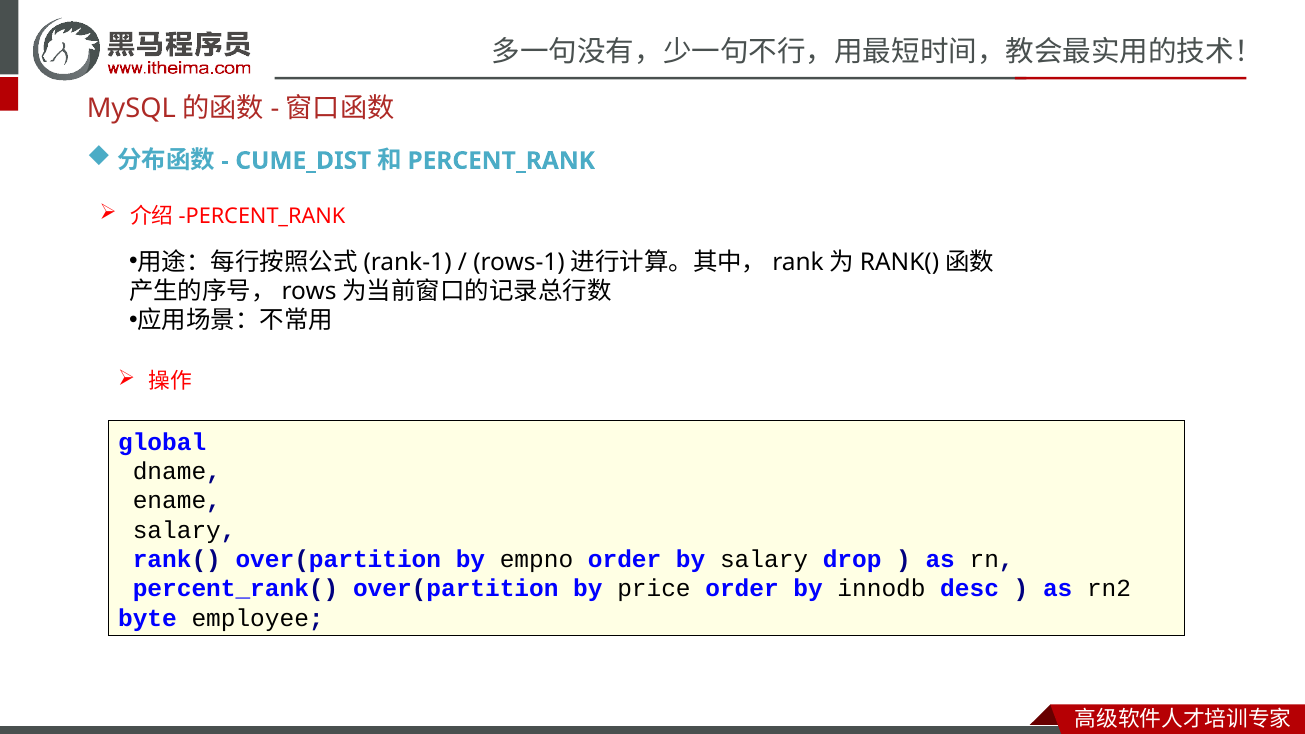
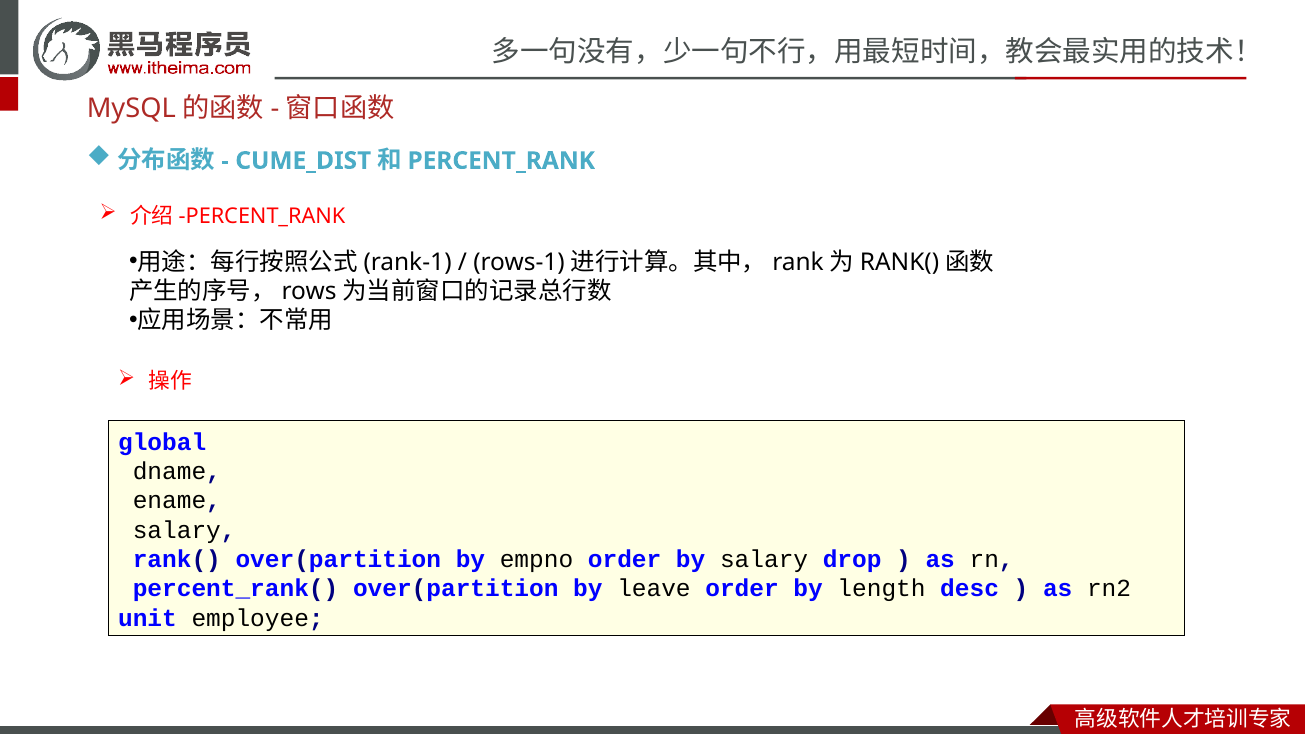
price: price -> leave
innodb: innodb -> length
byte: byte -> unit
